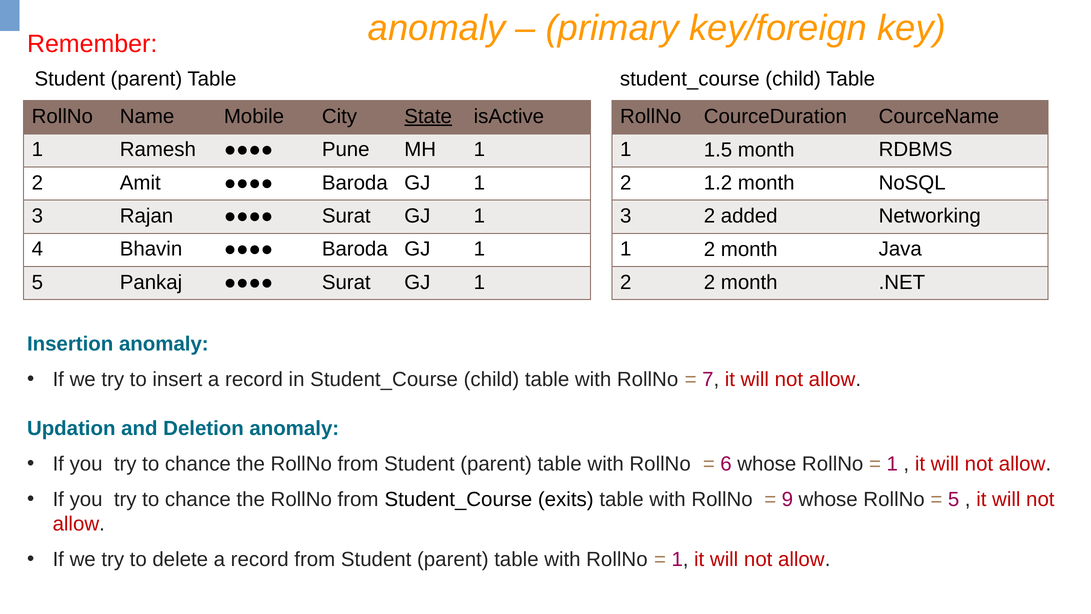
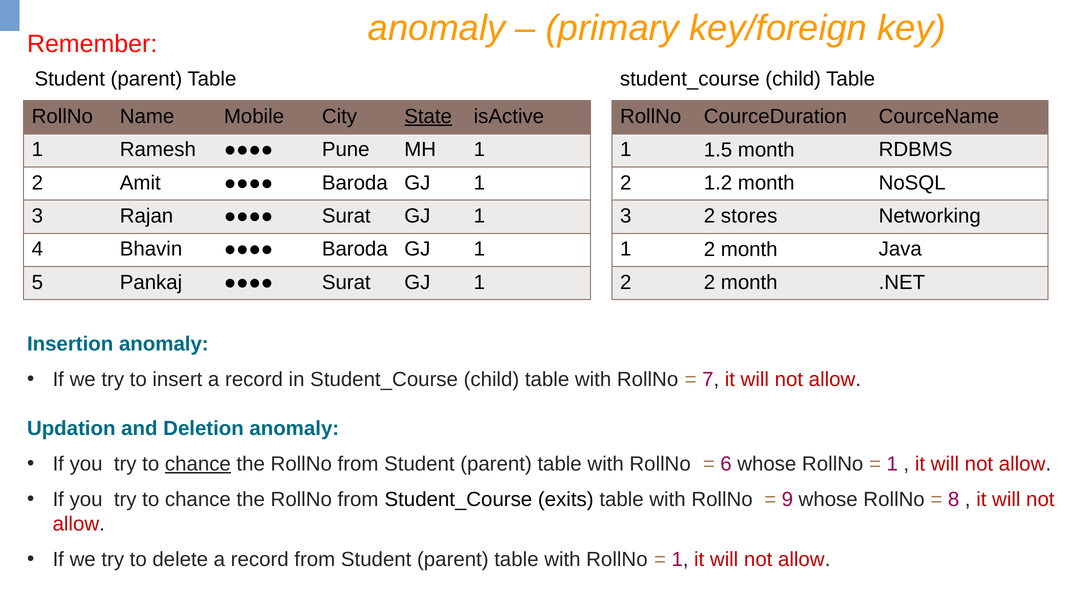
added: added -> stores
chance at (198, 464) underline: none -> present
5 at (954, 499): 5 -> 8
